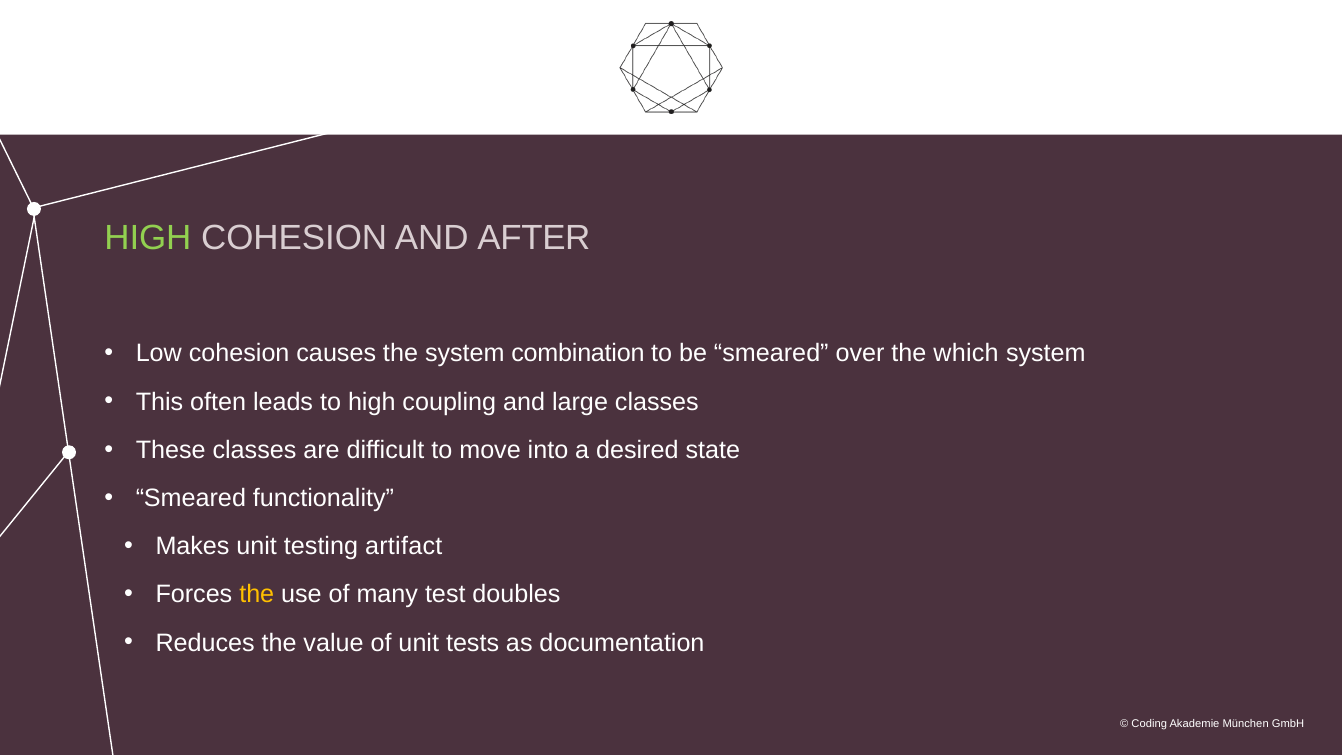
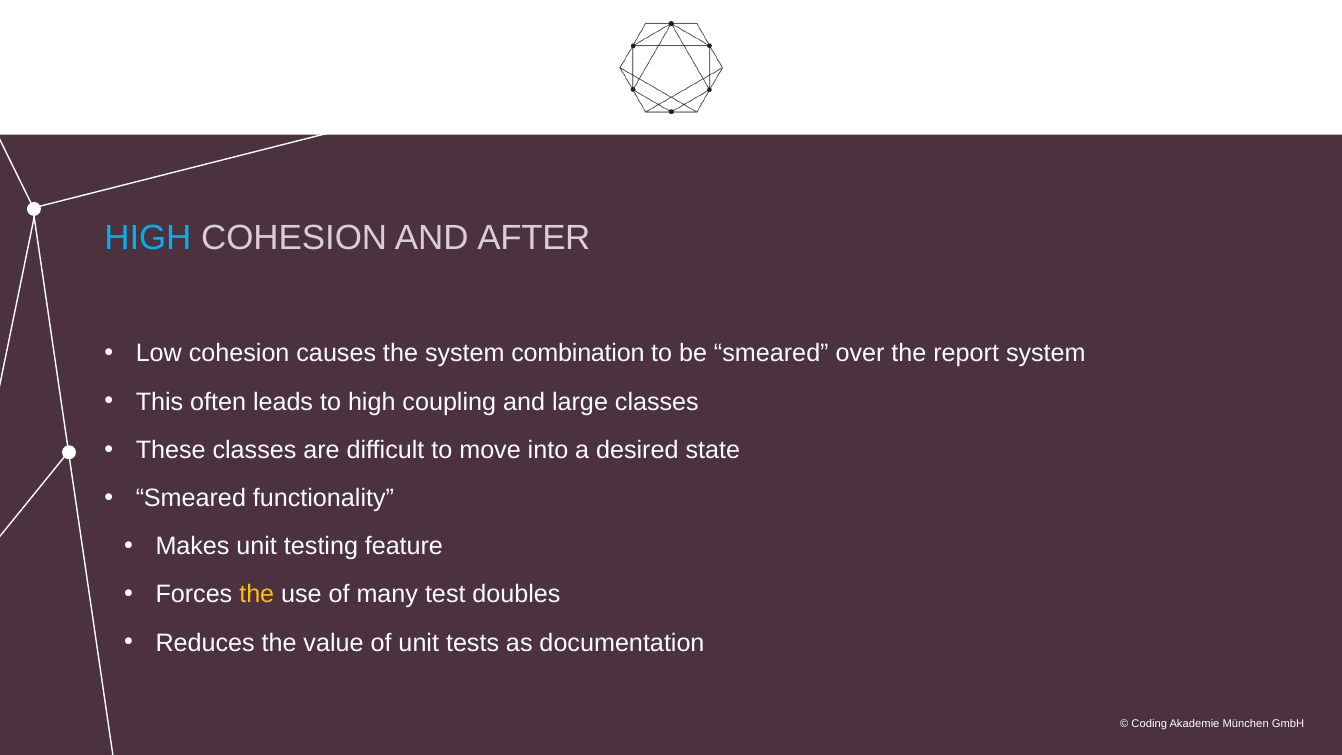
HIGH at (148, 238) colour: light green -> light blue
which: which -> report
artifact: artifact -> feature
